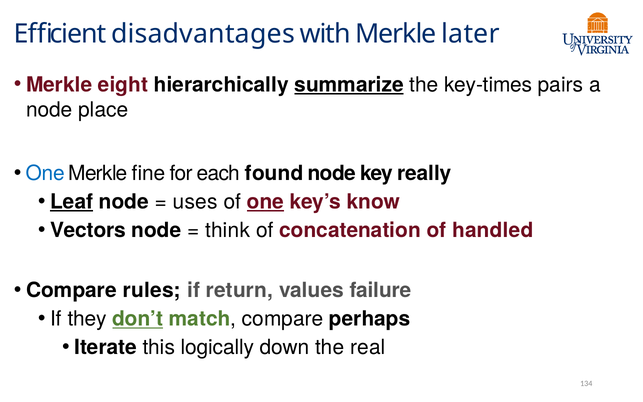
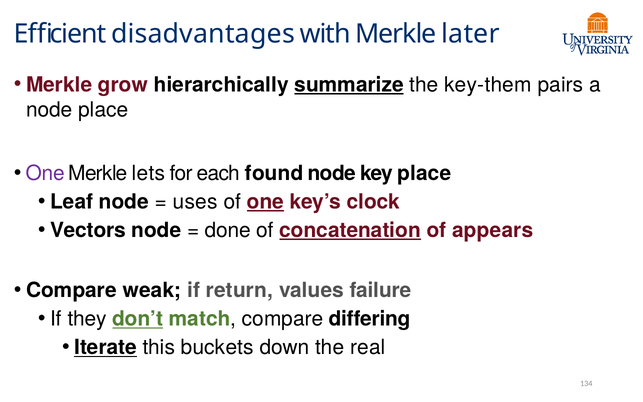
eight: eight -> grow
key-times: key-times -> key-them
One at (45, 173) colour: blue -> purple
fine: fine -> lets
key really: really -> place
Leaf underline: present -> none
know: know -> clock
think: think -> done
concatenation underline: none -> present
handled: handled -> appears
rules: rules -> weak
perhaps: perhaps -> differing
Iterate underline: none -> present
logically: logically -> buckets
